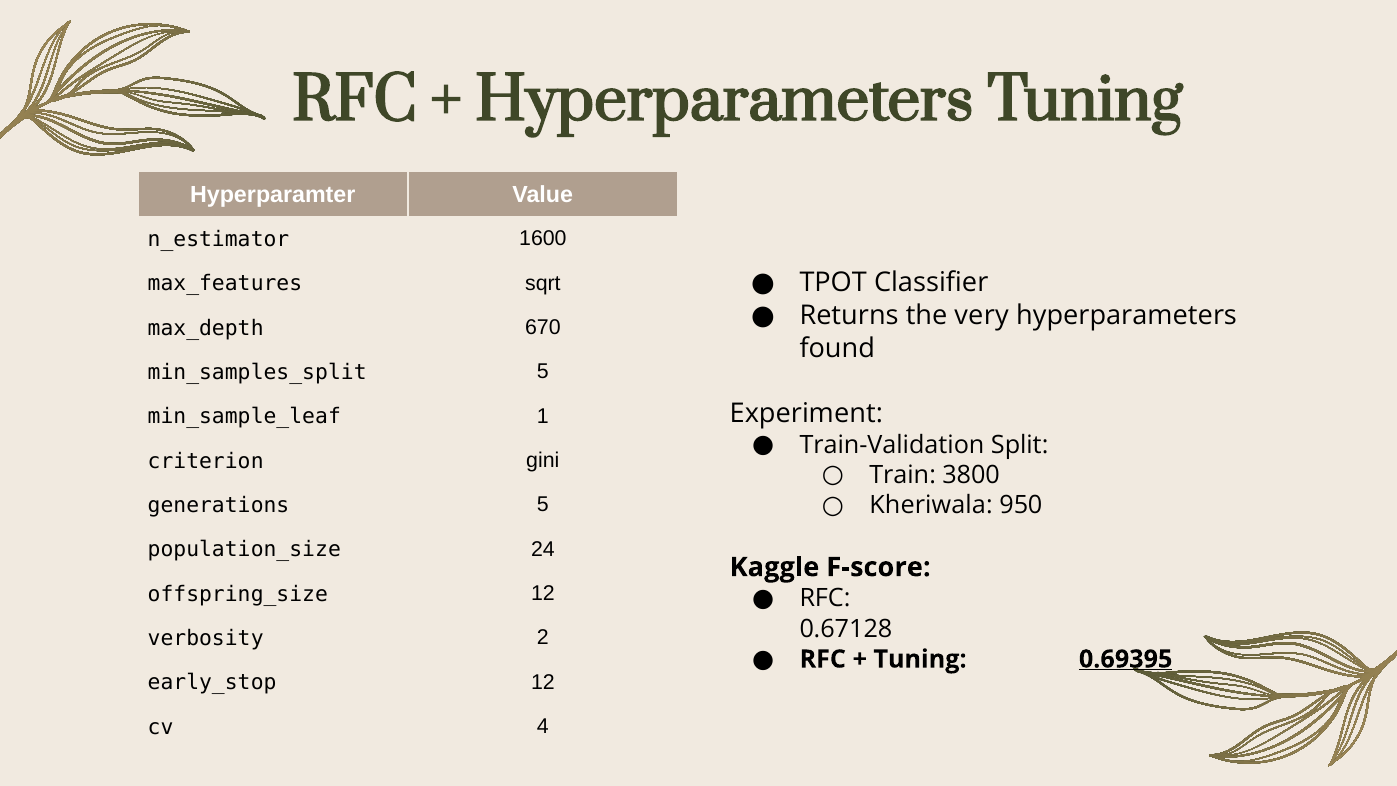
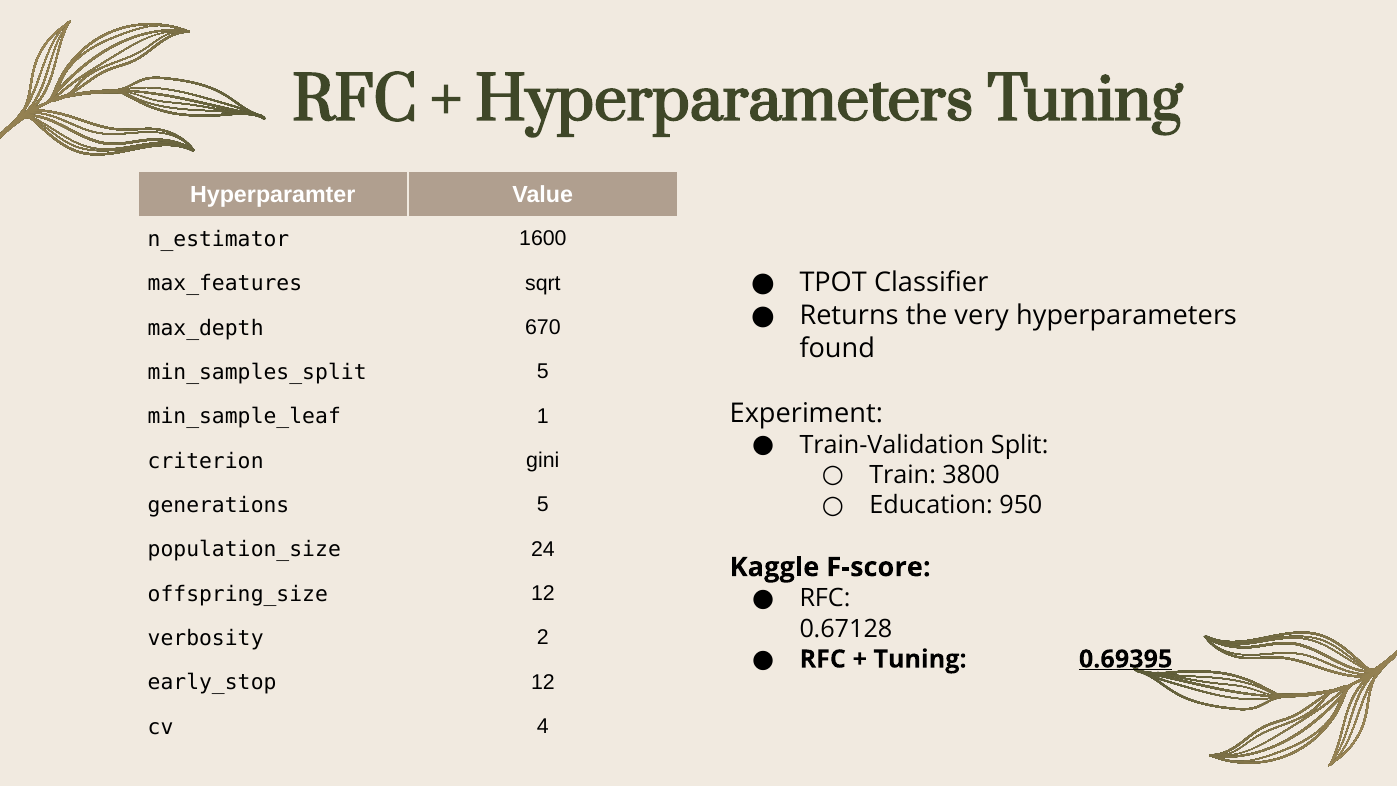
Kheriwala: Kheriwala -> Education
